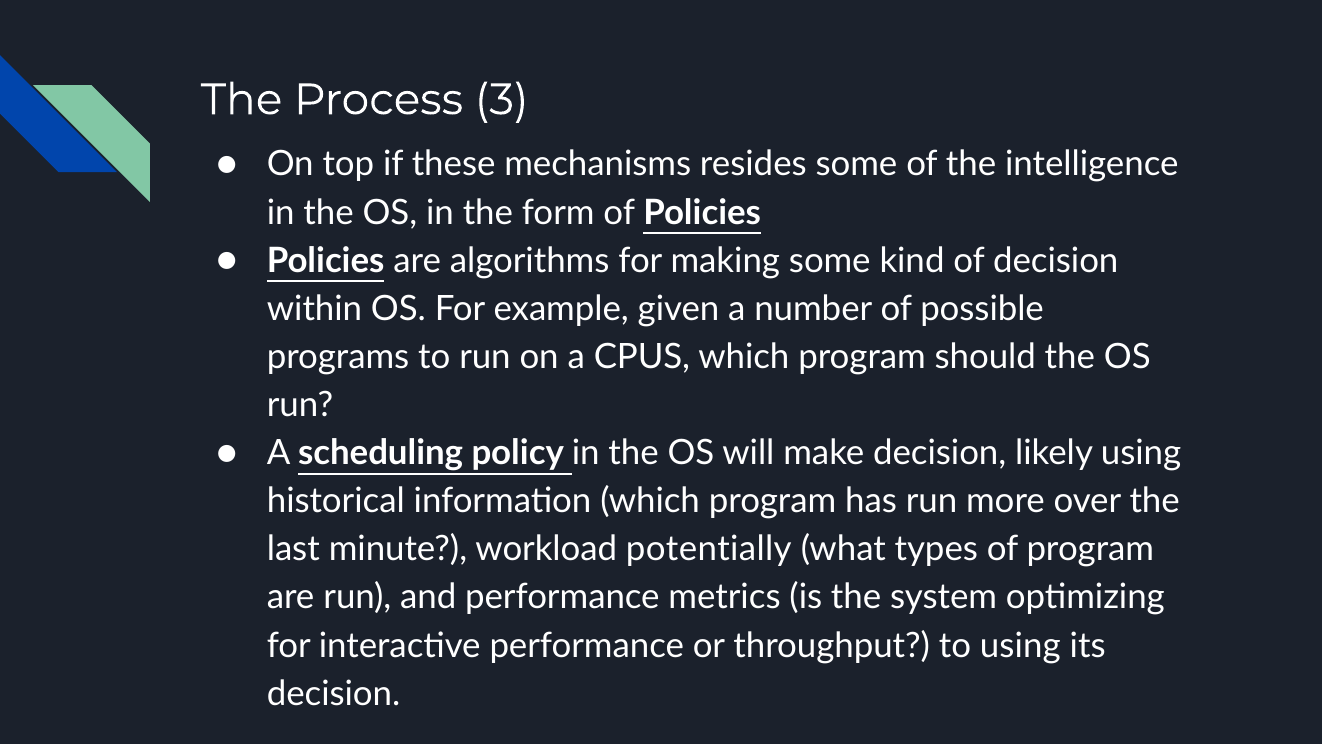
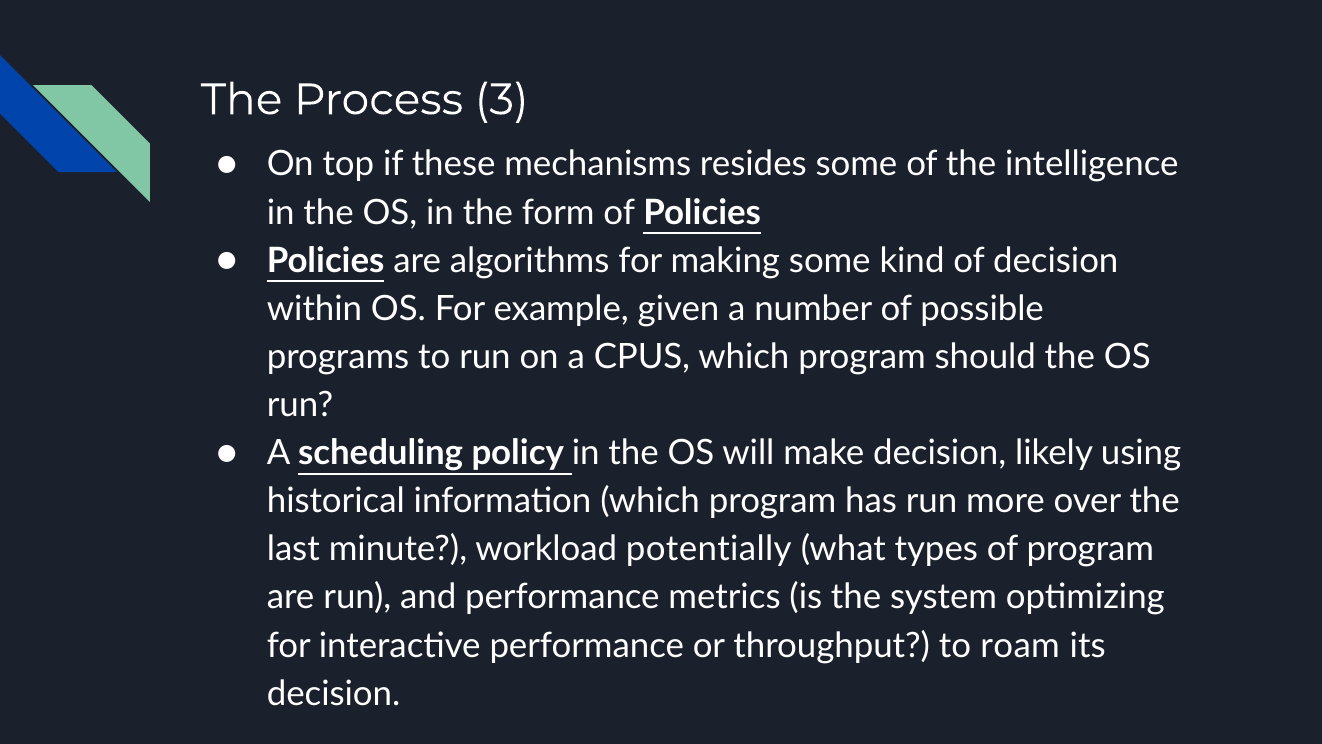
to using: using -> roam
